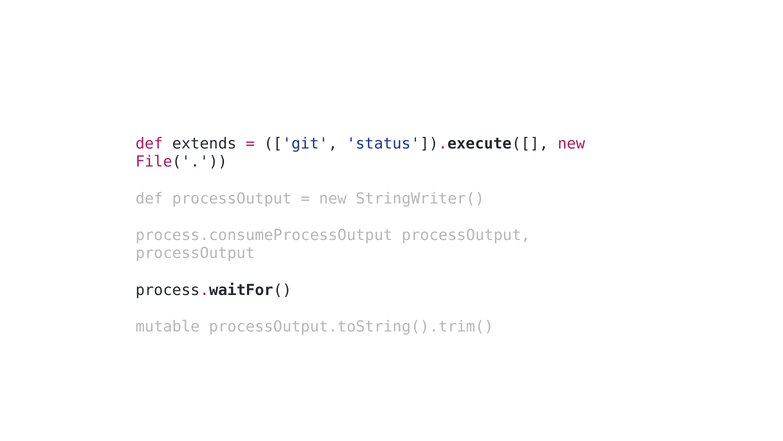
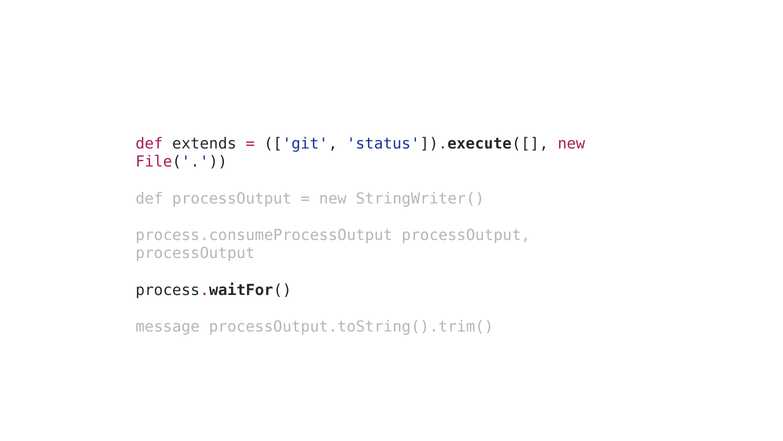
mutable: mutable -> message
